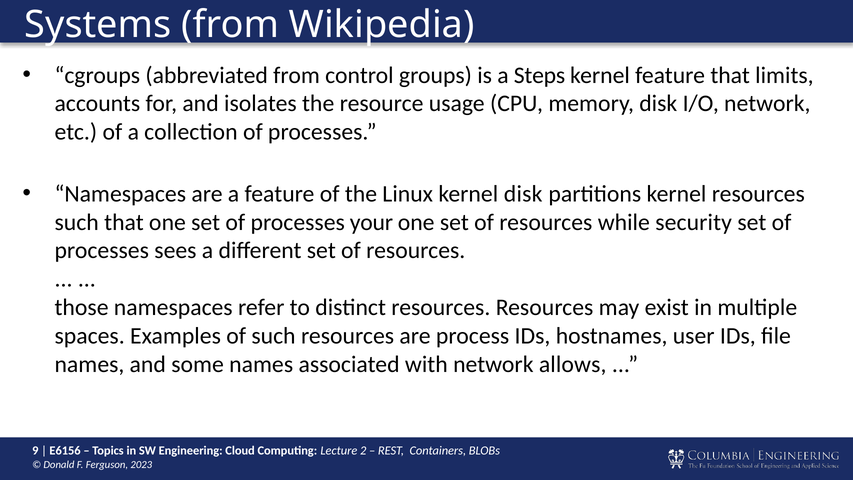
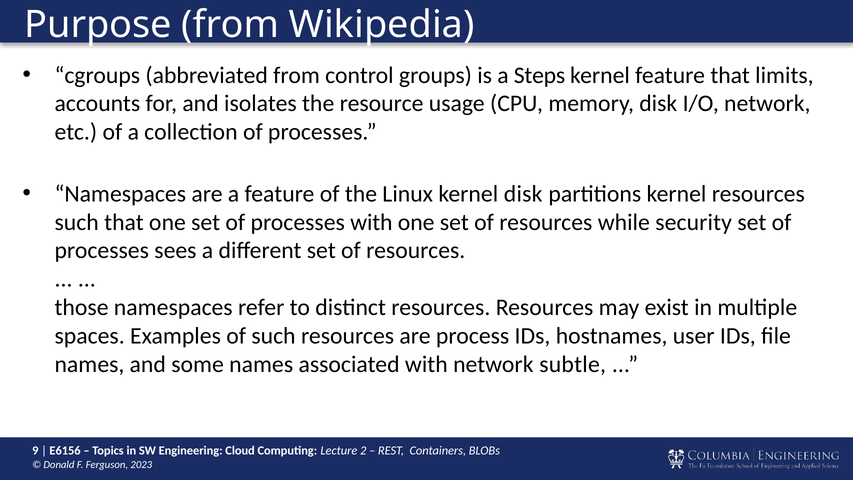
Systems: Systems -> Purpose
processes your: your -> with
allows: allows -> subtle
